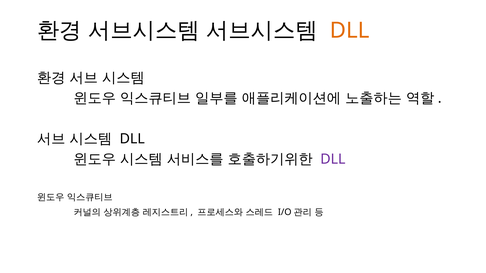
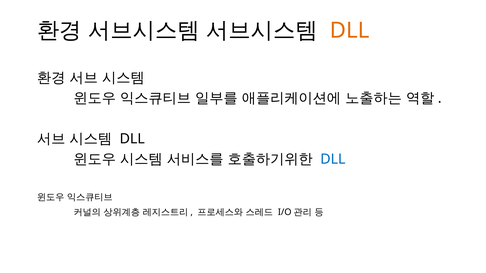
DLL at (333, 159) colour: purple -> blue
